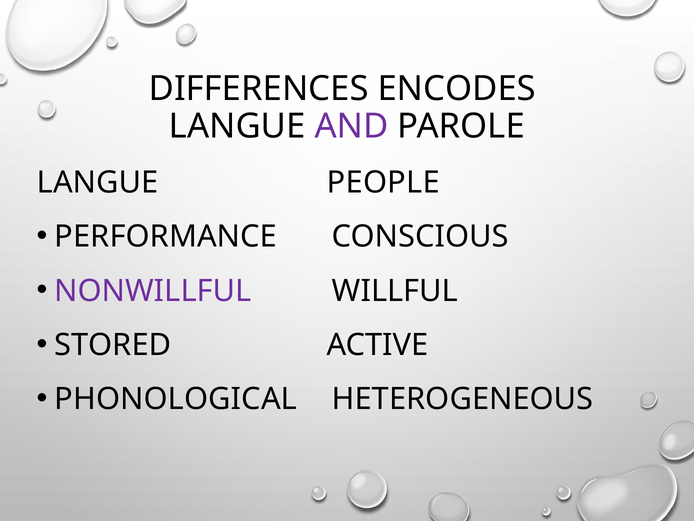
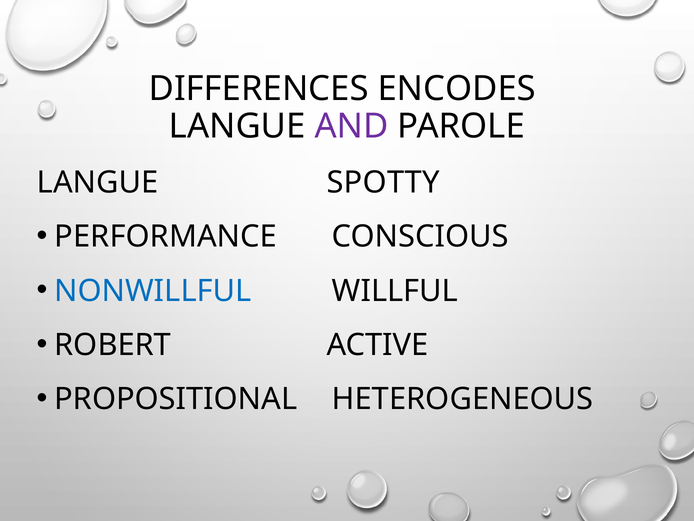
PEOPLE: PEOPLE -> SPOTTY
NONWILLFUL colour: purple -> blue
STORED: STORED -> ROBERT
PHONOLOGICAL: PHONOLOGICAL -> PROPOSITIONAL
